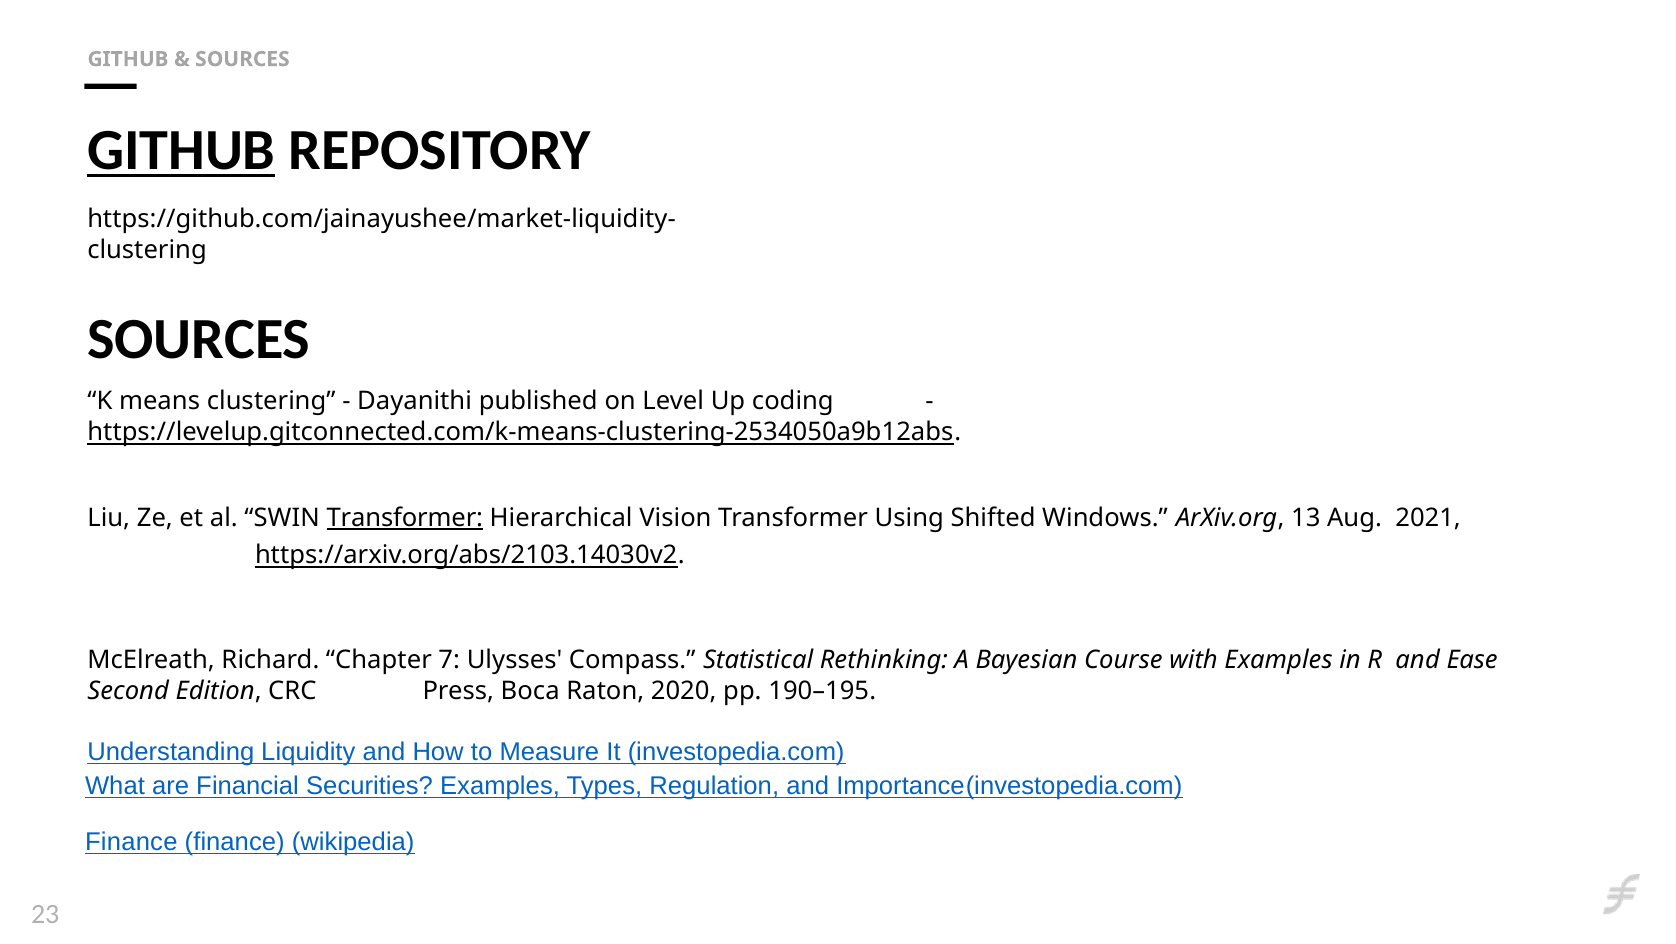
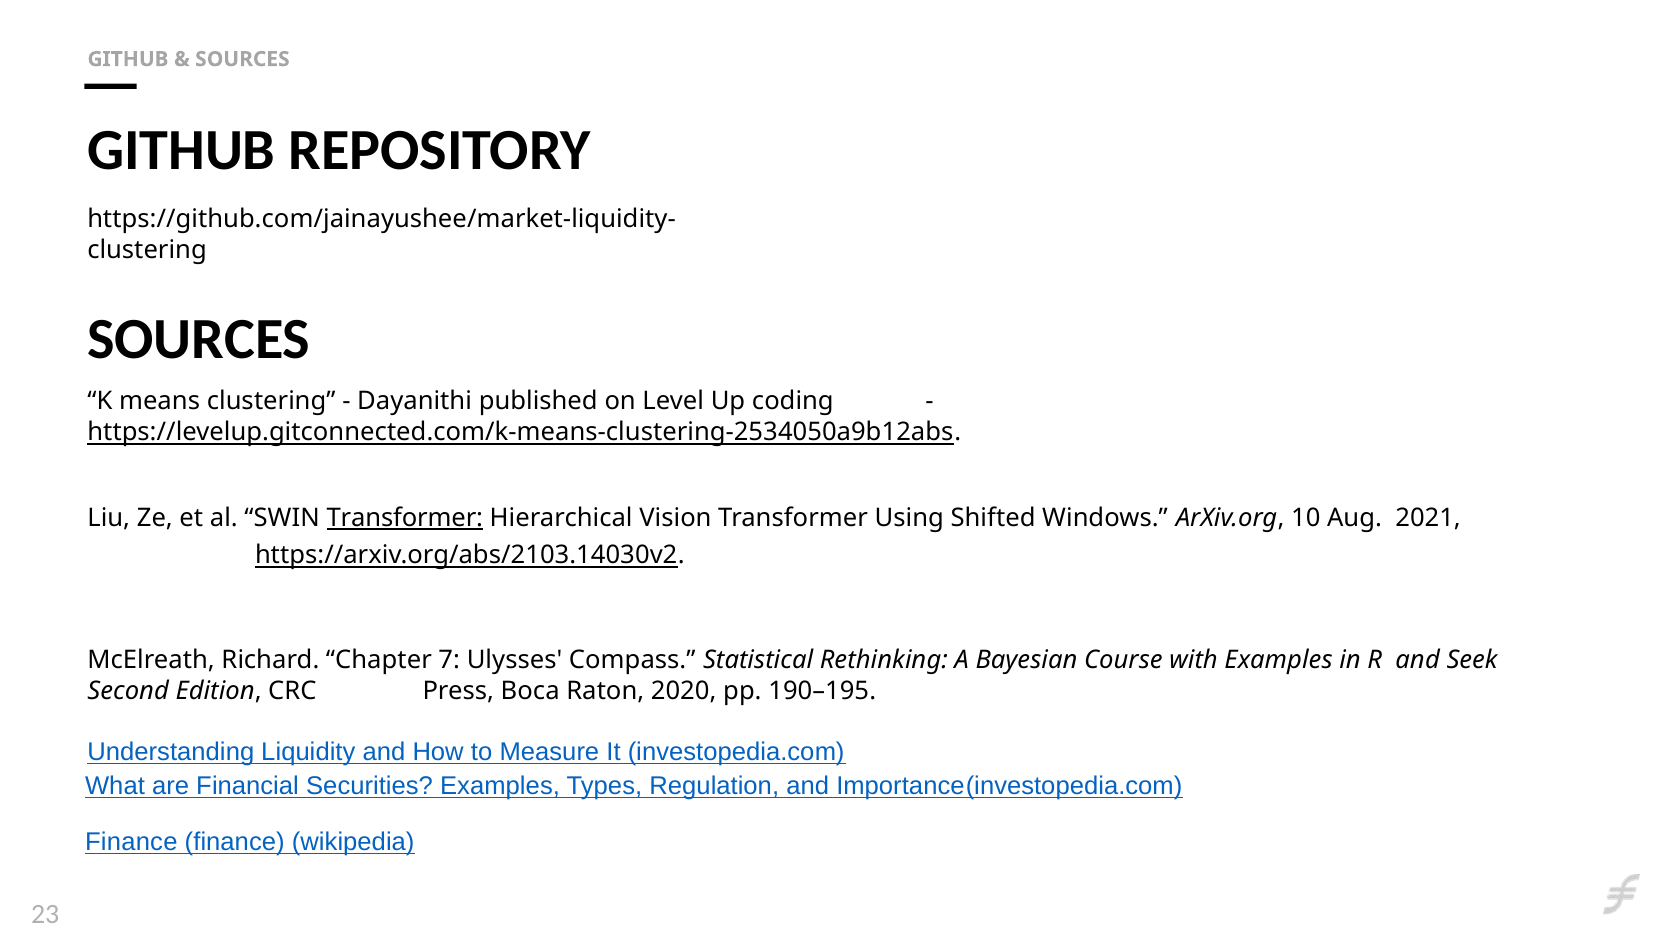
GITHUB at (181, 151) underline: present -> none
13: 13 -> 10
Ease: Ease -> Seek
